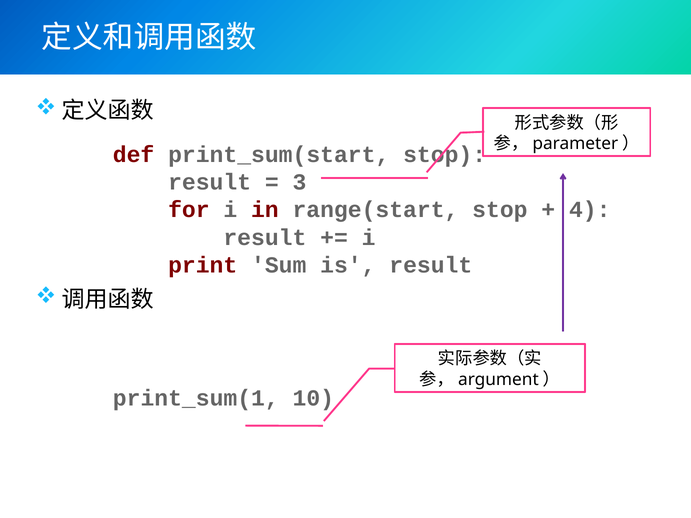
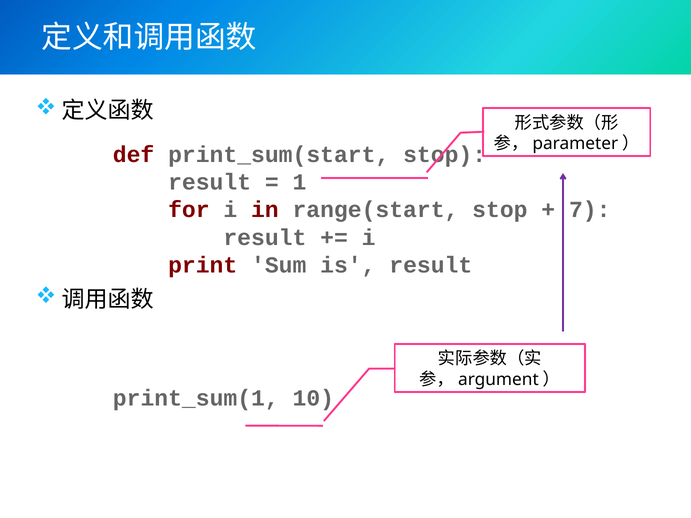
3: 3 -> 1
4: 4 -> 7
